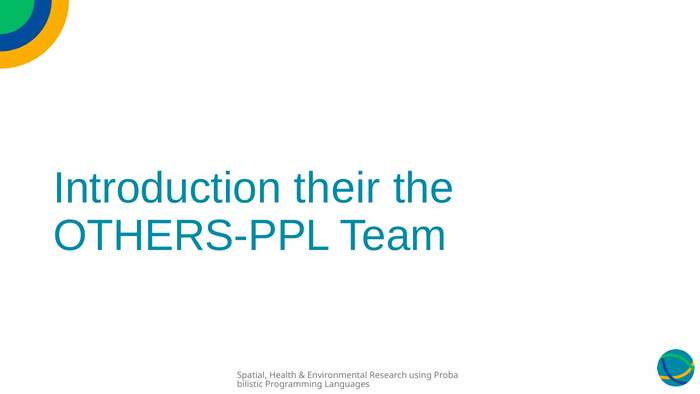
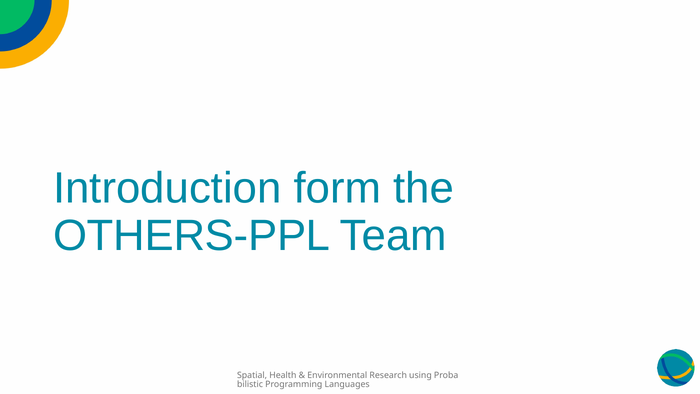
their: their -> form
